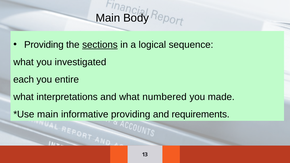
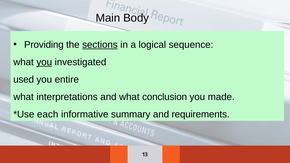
you at (44, 62) underline: none -> present
each: each -> used
numbered: numbered -> conclusion
main at (48, 114): main -> each
informative providing: providing -> summary
